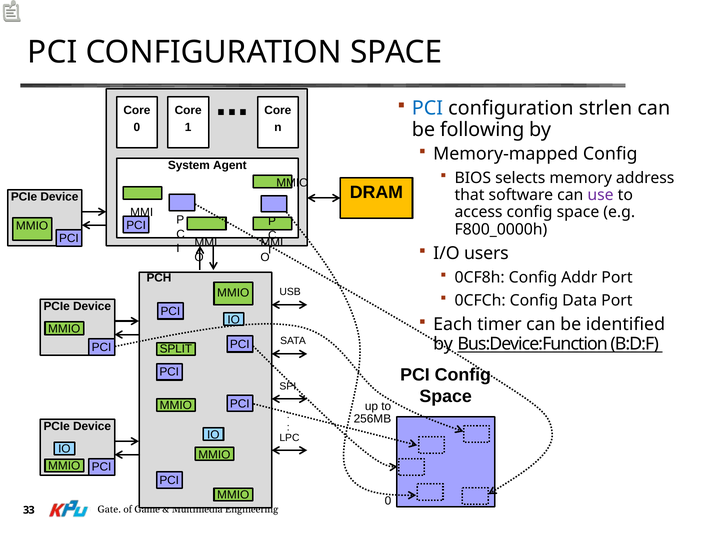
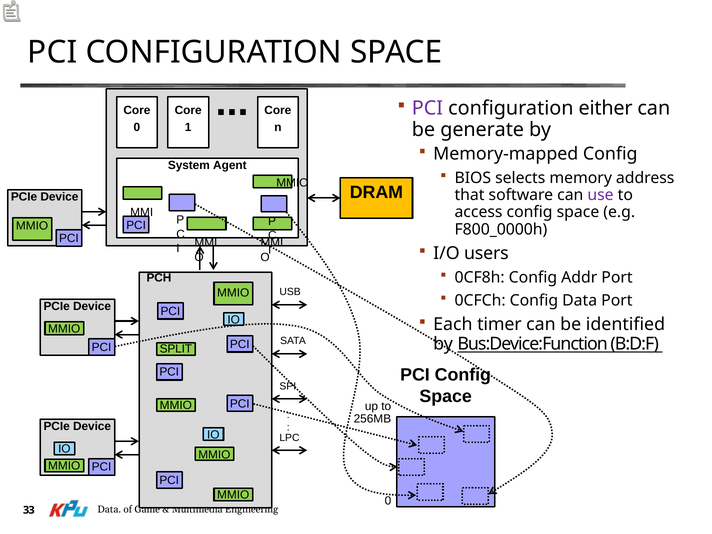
PCI at (427, 108) colour: blue -> purple
strlen: strlen -> either
following: following -> generate
Gate at (109, 509): Gate -> Data
